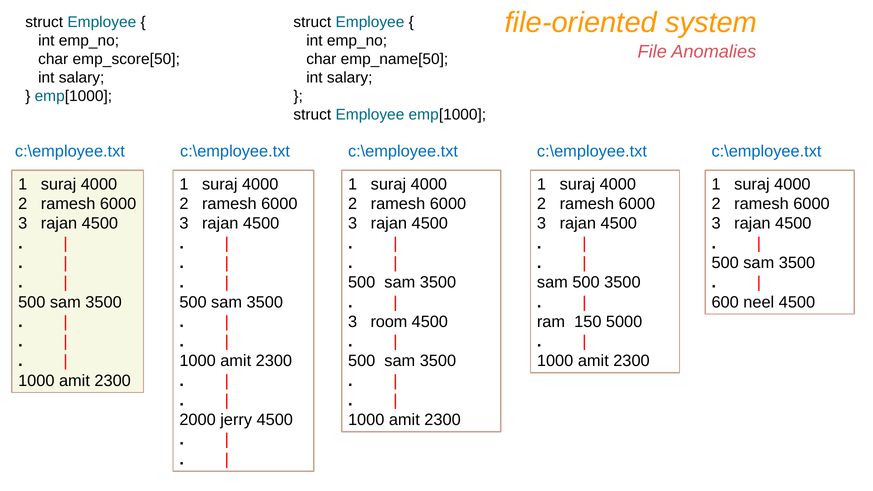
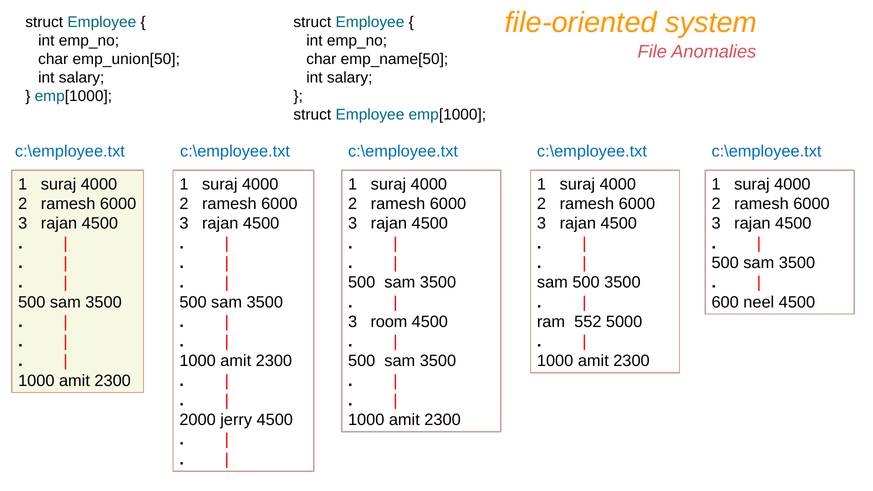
emp_score[50: emp_score[50 -> emp_union[50
150: 150 -> 552
